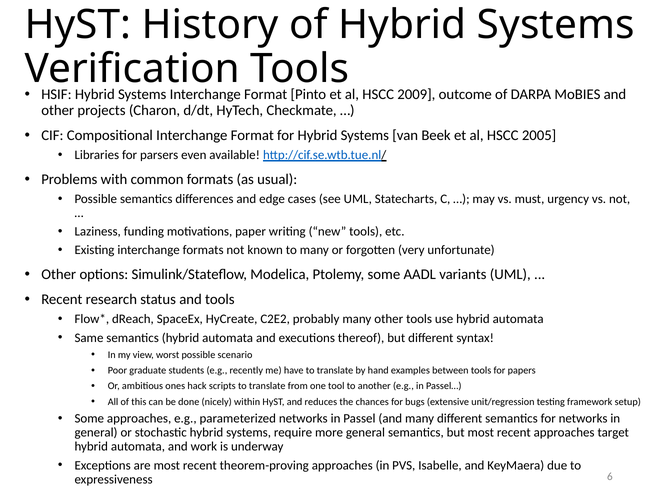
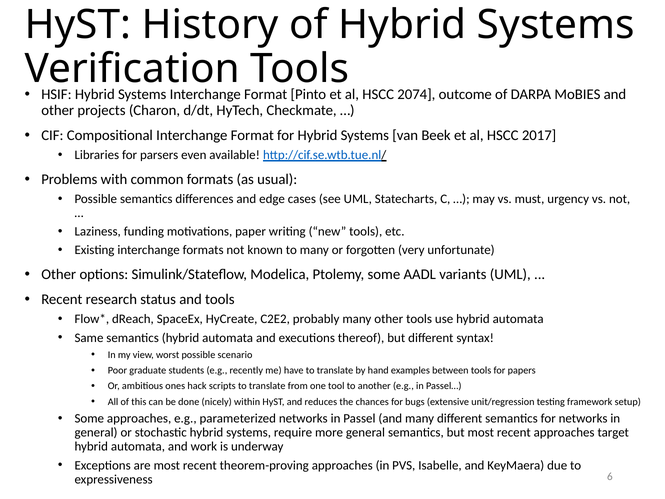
2009: 2009 -> 2074
2005: 2005 -> 2017
